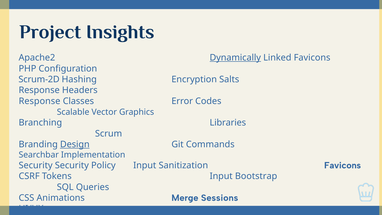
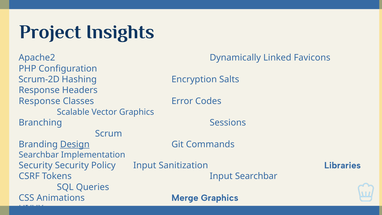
Dynamically underline: present -> none
Libraries: Libraries -> Sessions
Sanitization Favicons: Favicons -> Libraries
Input Bootstrap: Bootstrap -> Searchbar
Merge Sessions: Sessions -> Graphics
